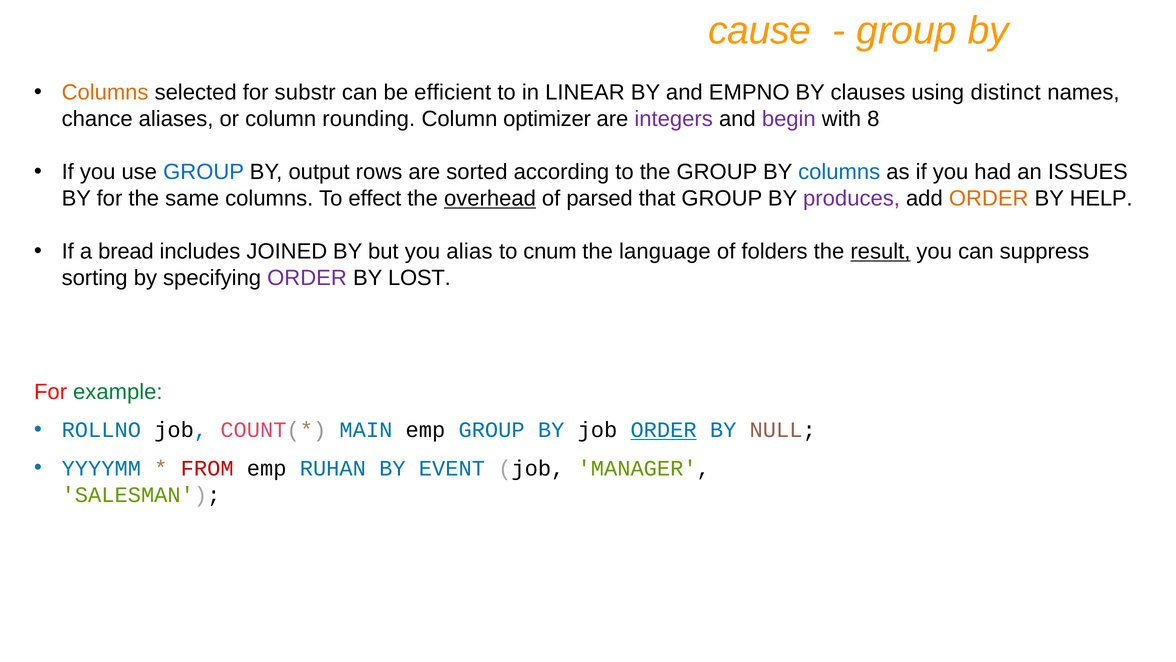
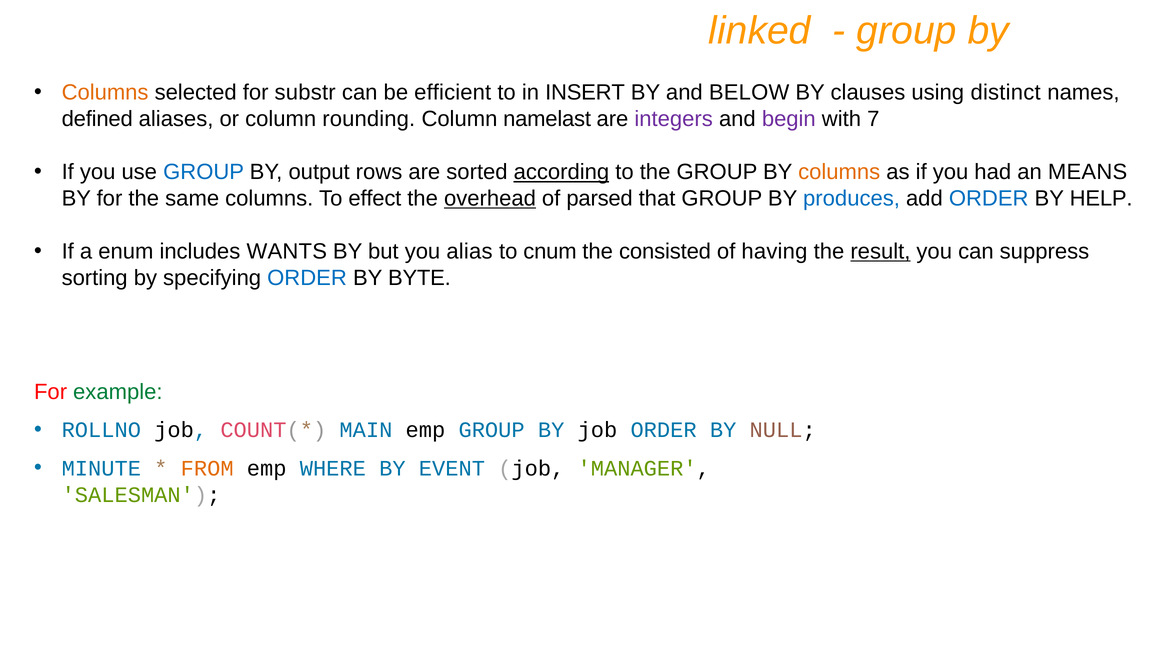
cause: cause -> linked
LINEAR: LINEAR -> INSERT
EMPNO: EMPNO -> BELOW
chance: chance -> defined
optimizer: optimizer -> namelast
8: 8 -> 7
according underline: none -> present
columns at (839, 172) colour: blue -> orange
ISSUES: ISSUES -> MEANS
produces colour: purple -> blue
ORDER at (989, 198) colour: orange -> blue
bread: bread -> enum
JOINED: JOINED -> WANTS
language: language -> consisted
folders: folders -> having
ORDER at (307, 278) colour: purple -> blue
LOST: LOST -> BYTE
ORDER at (664, 430) underline: present -> none
YYYYMM: YYYYMM -> MINUTE
FROM colour: red -> orange
RUHAN: RUHAN -> WHERE
